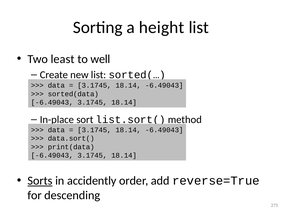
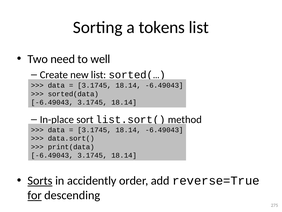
height: height -> tokens
least: least -> need
for underline: none -> present
